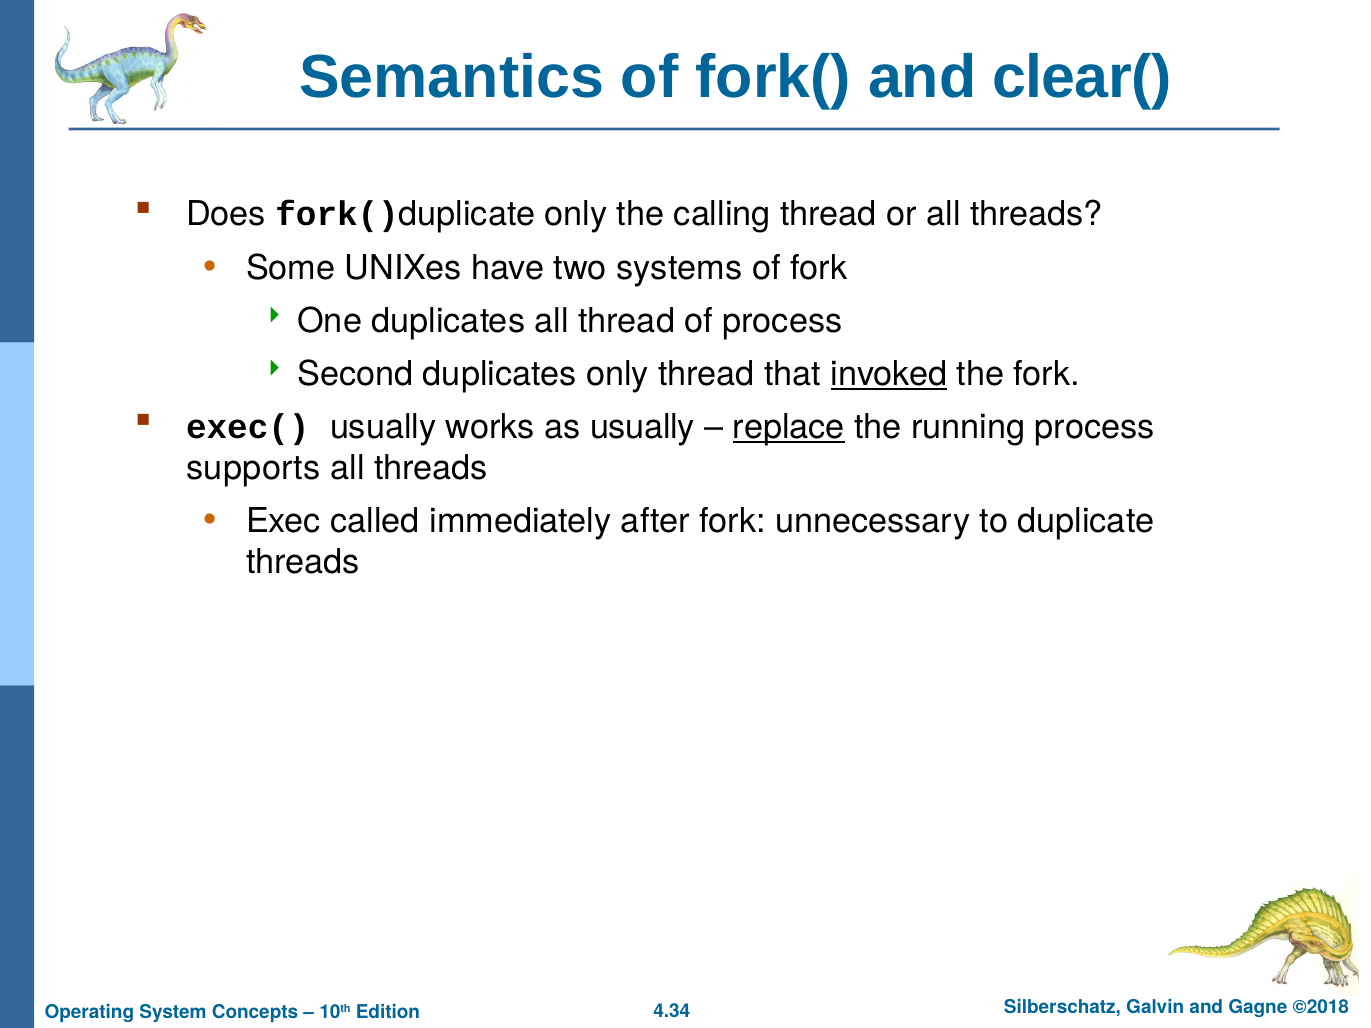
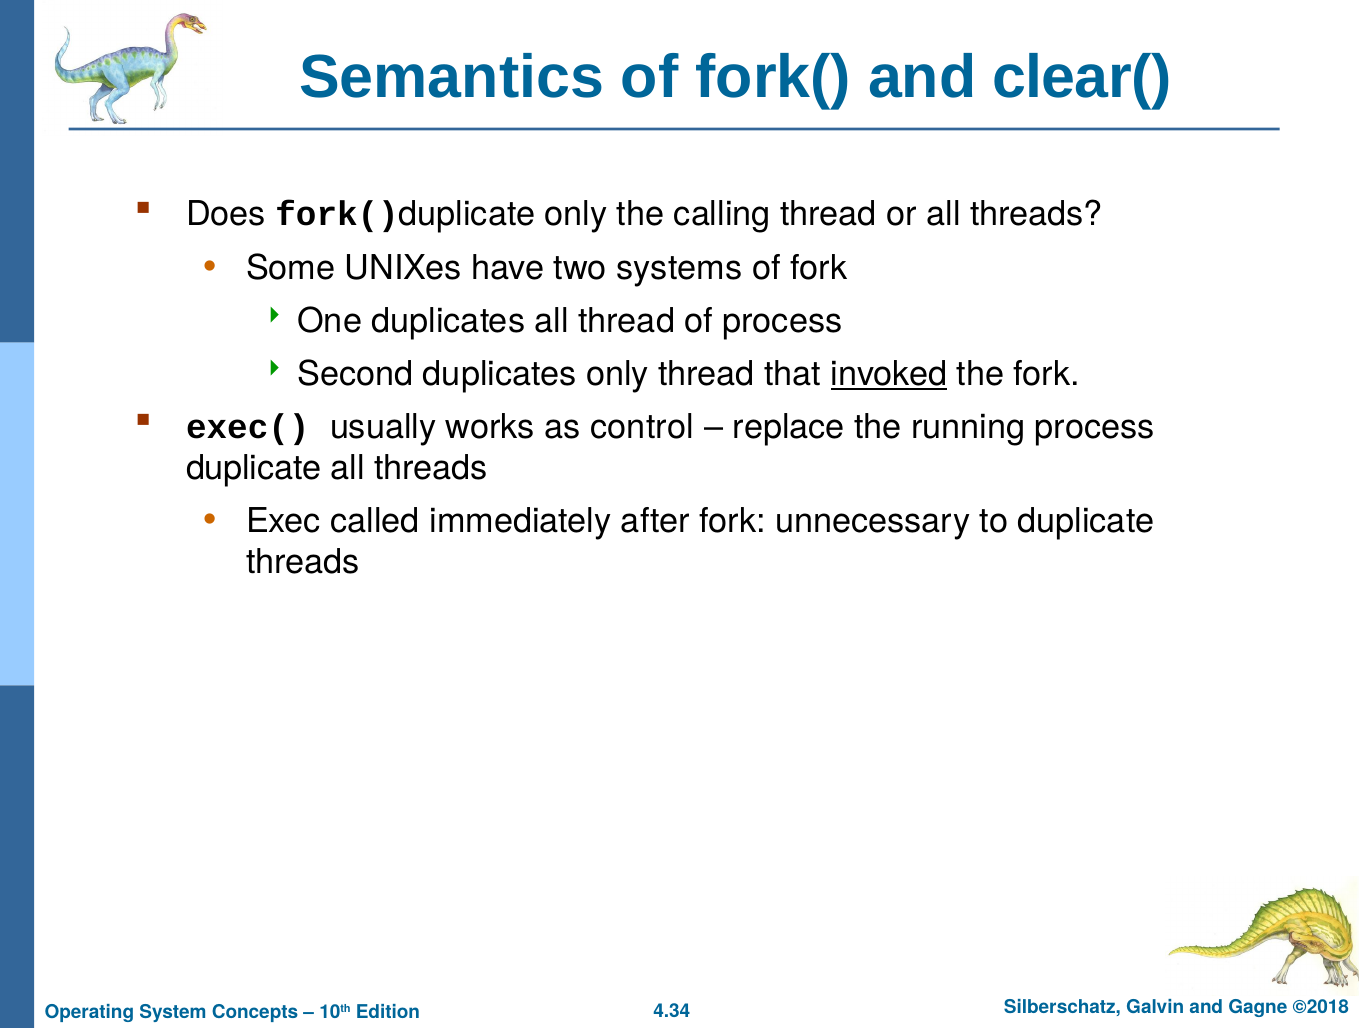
as usually: usually -> control
replace underline: present -> none
supports at (253, 468): supports -> duplicate
